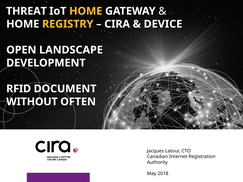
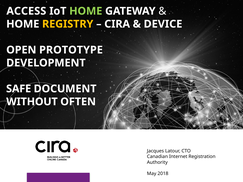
THREAT: THREAT -> ACCESS
HOME at (86, 11) colour: yellow -> light green
LANDSCAPE: LANDSCAPE -> PROTOTYPE
RFID: RFID -> SAFE
